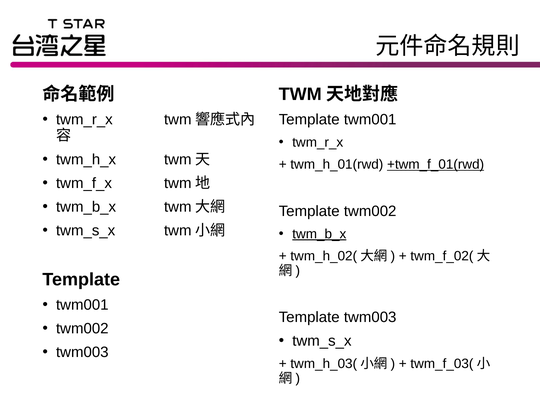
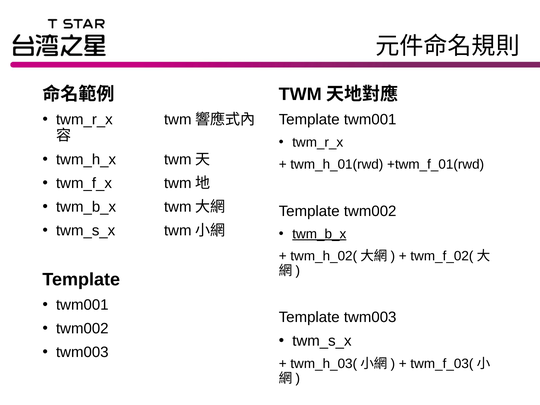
+twm_f_01(rwd underline: present -> none
